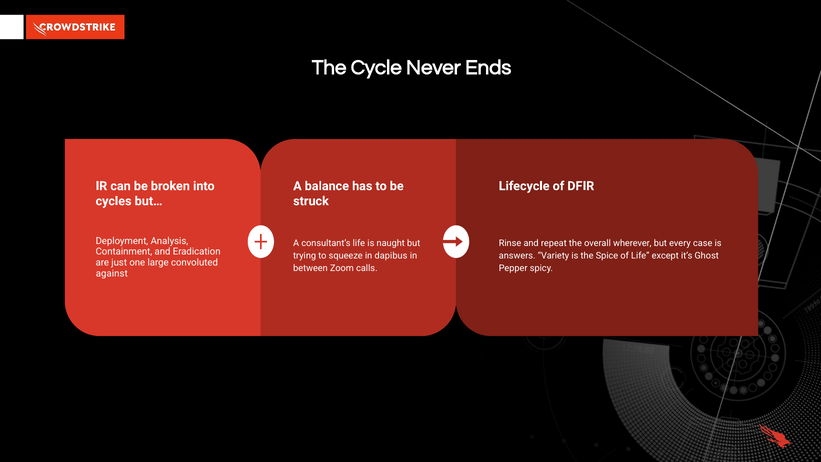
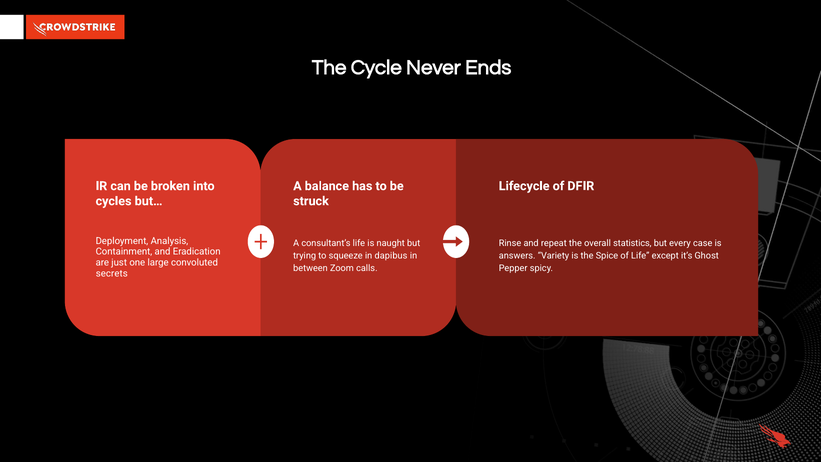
wherever: wherever -> statistics
against: against -> secrets
